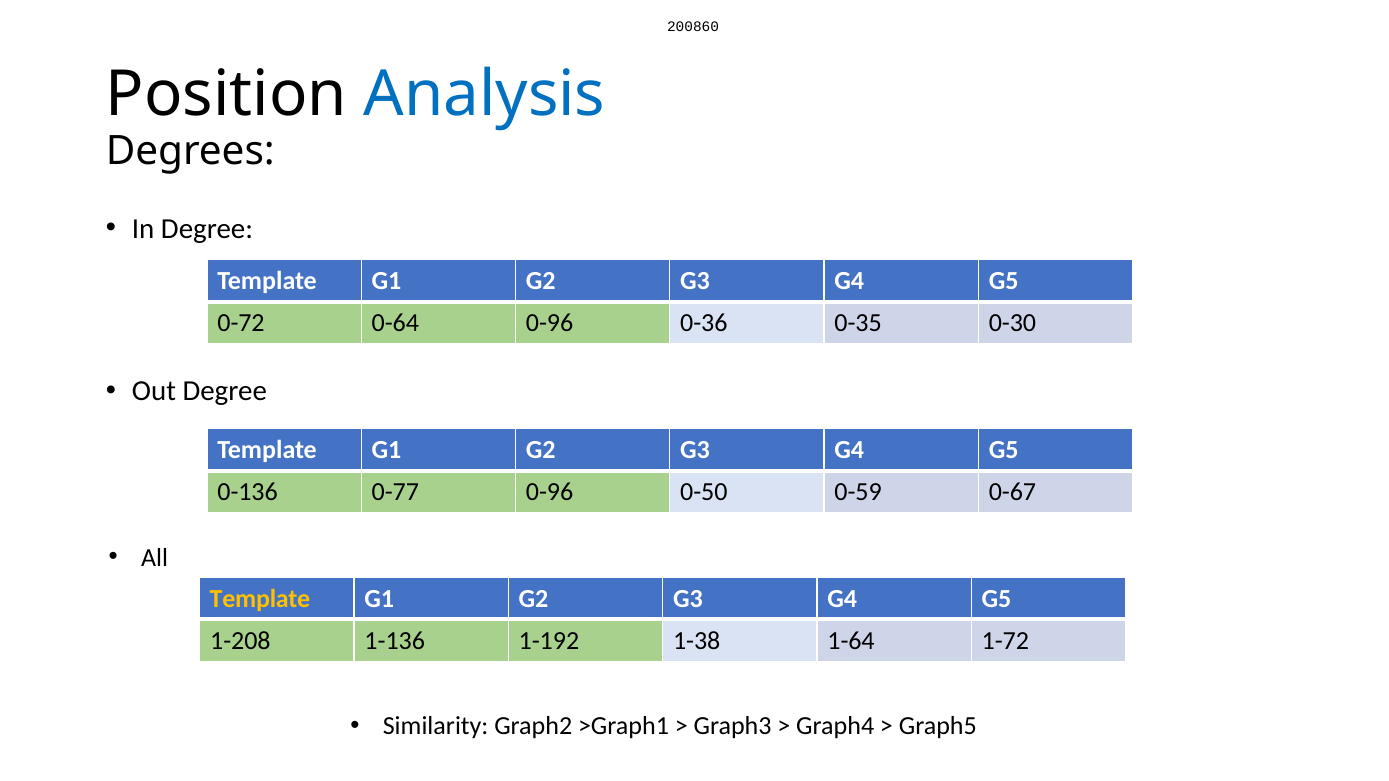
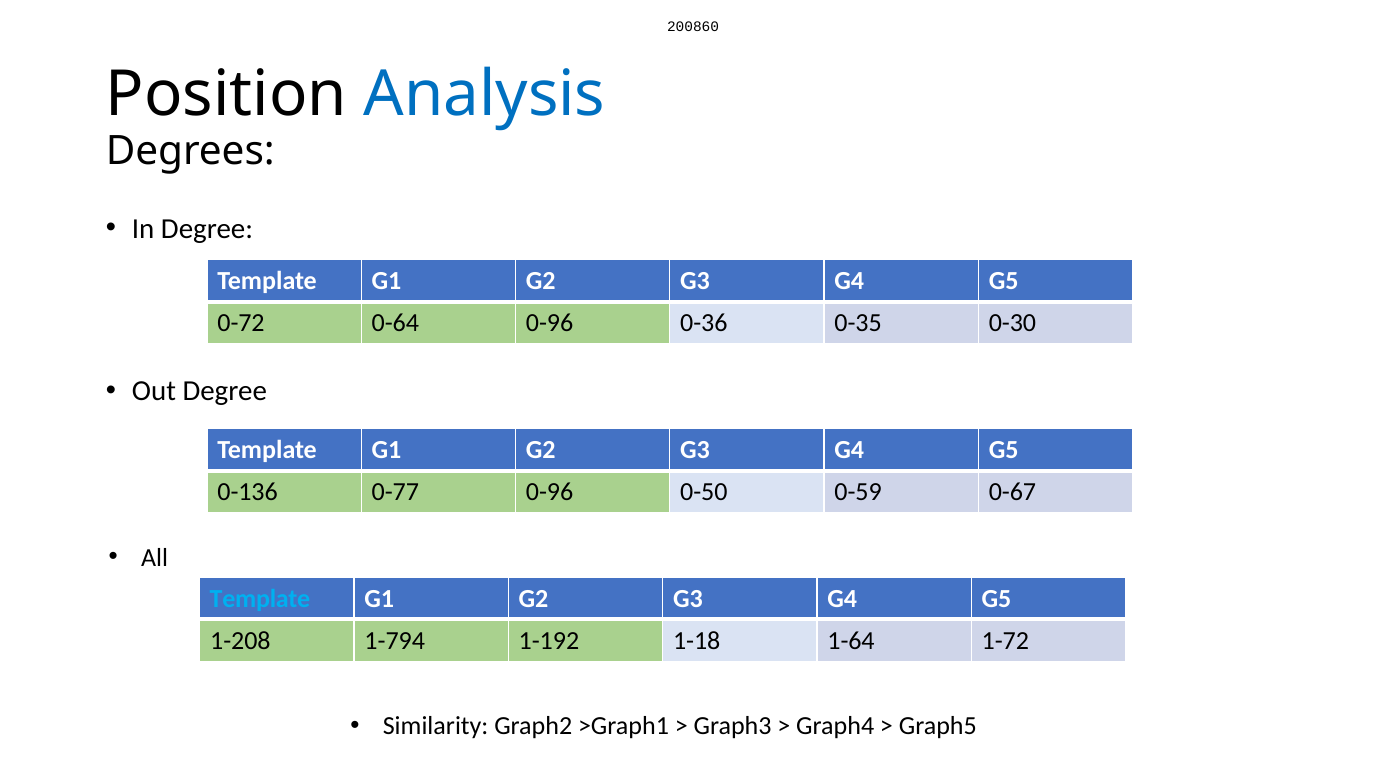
Template at (260, 599) colour: yellow -> light blue
1-136: 1-136 -> 1-794
1-38: 1-38 -> 1-18
